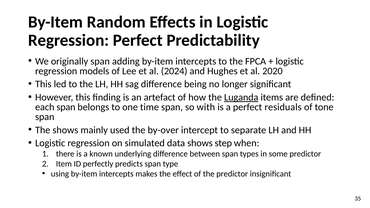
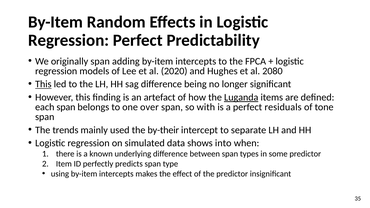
2024: 2024 -> 2020
2020: 2020 -> 2080
This at (43, 84) underline: none -> present
time: time -> over
The shows: shows -> trends
by-over: by-over -> by-their
step: step -> into
